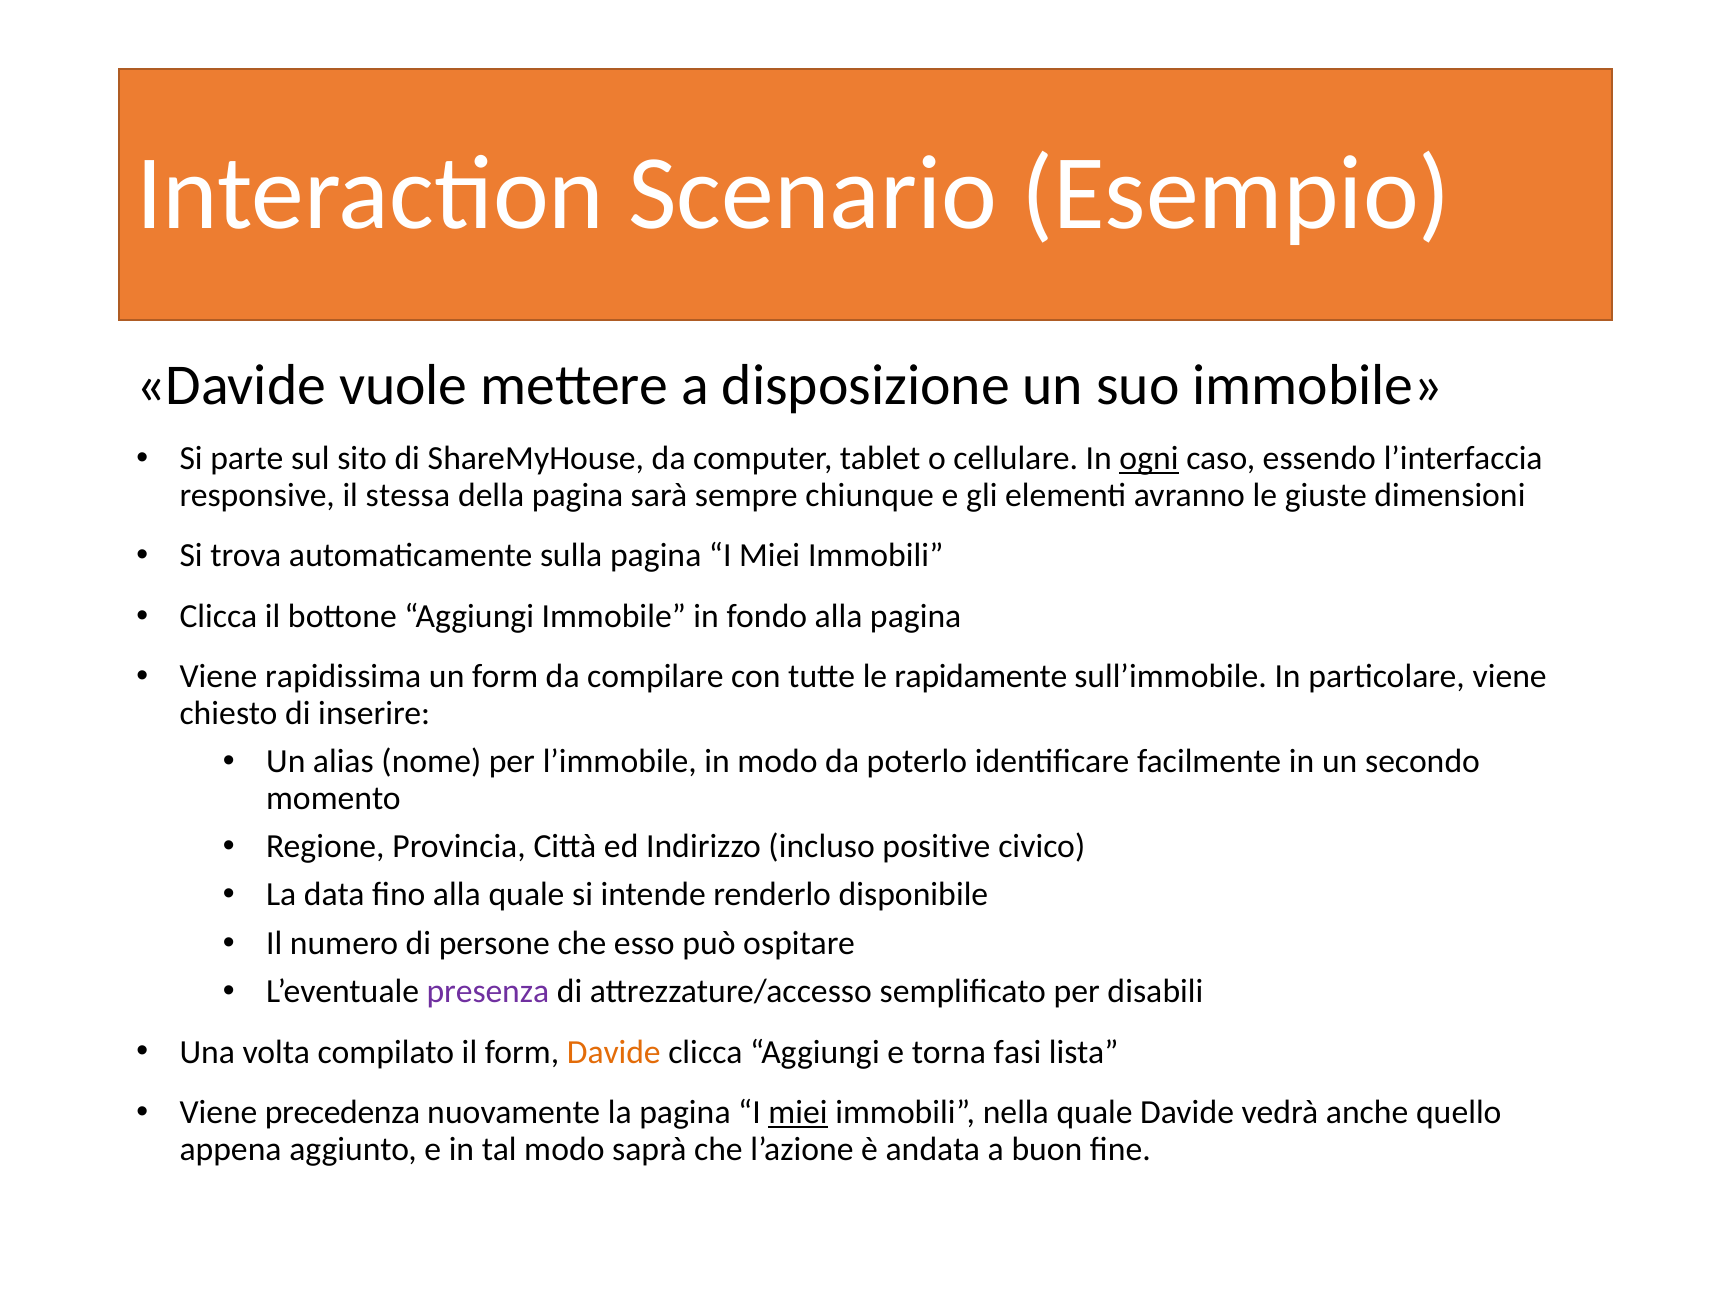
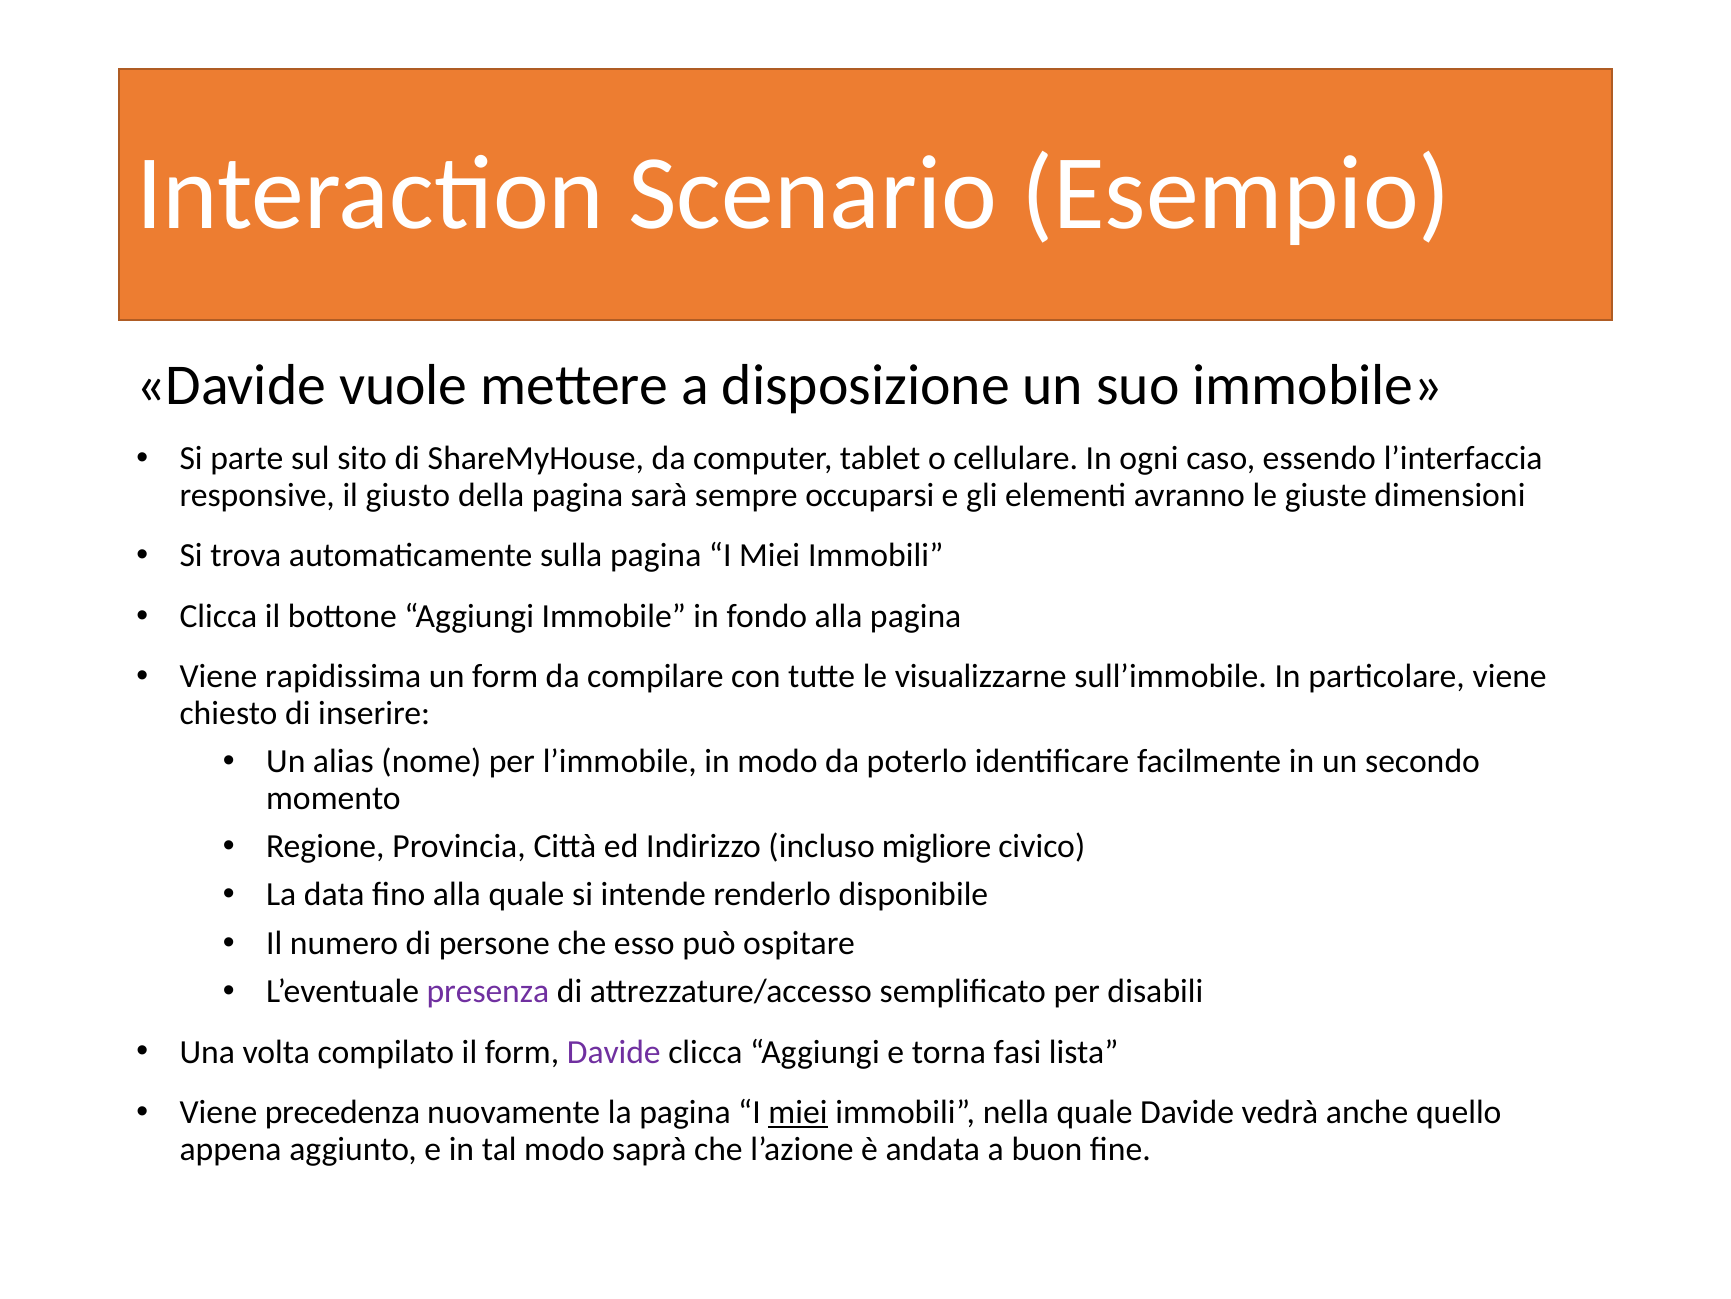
ogni underline: present -> none
stessa: stessa -> giusto
chiunque: chiunque -> occuparsi
rapidamente: rapidamente -> visualizzarne
positive: positive -> migliore
Davide at (614, 1051) colour: orange -> purple
